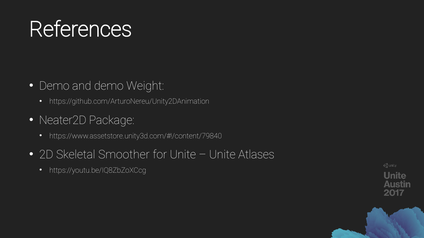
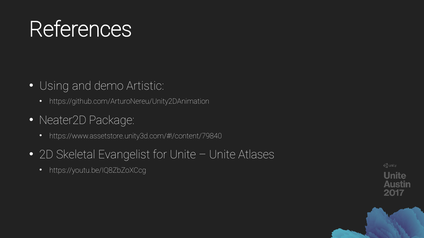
Demo at (54, 86): Demo -> Using
Weight: Weight -> Artistic
Smoother: Smoother -> Evangelist
